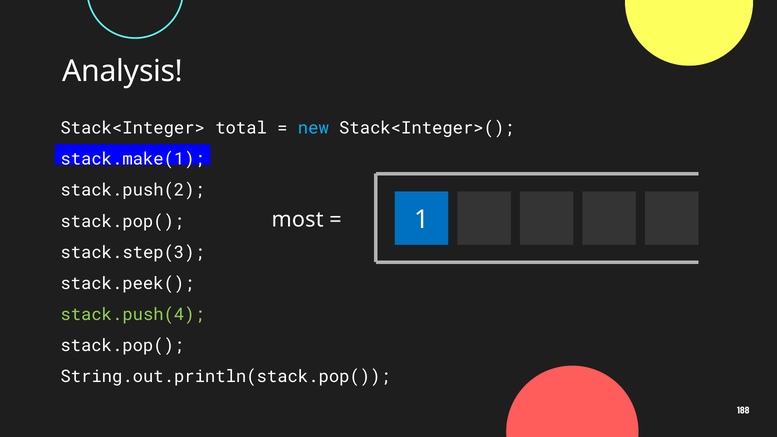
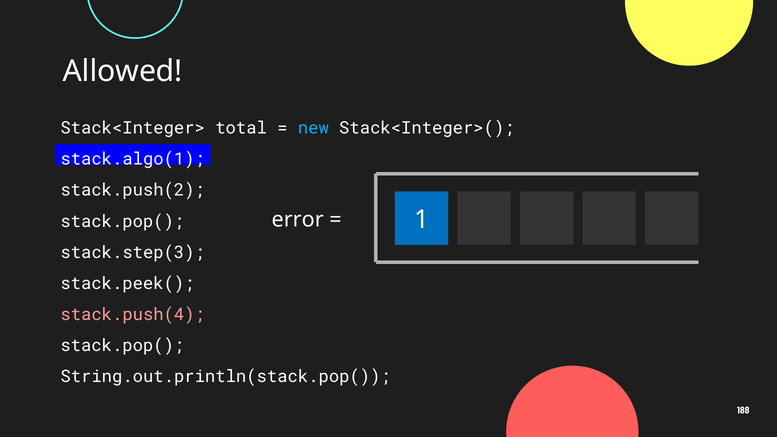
Analysis: Analysis -> Allowed
stack.make(1: stack.make(1 -> stack.algo(1
most: most -> error
stack.push(4 colour: light green -> pink
